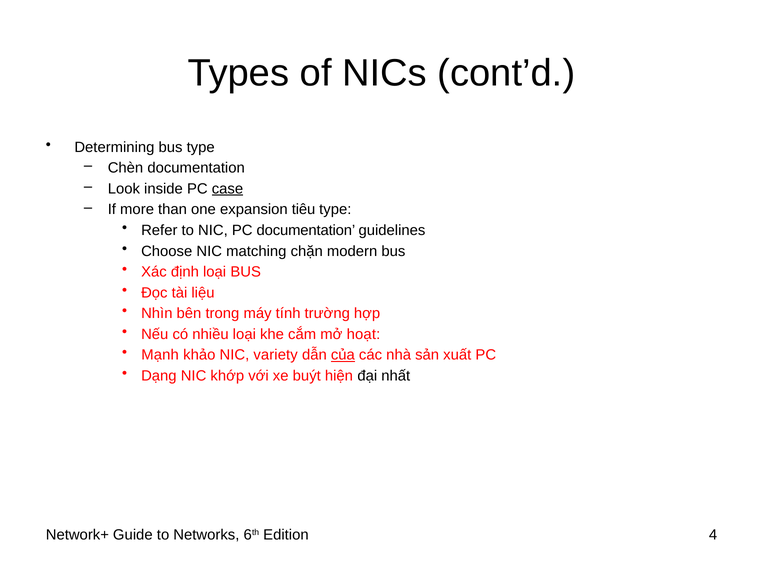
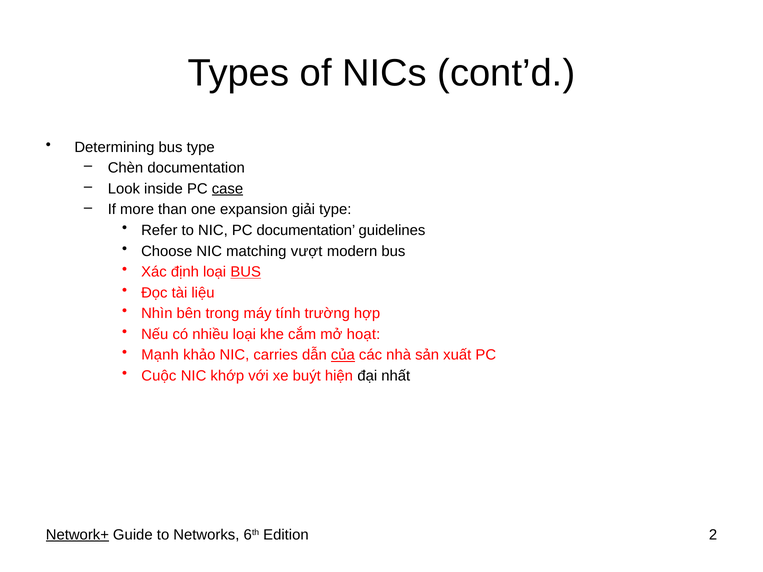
tiêu: tiêu -> giải
chặn: chặn -> vượt
BUS at (246, 272) underline: none -> present
variety: variety -> carries
Dạng: Dạng -> Cuộc
Network+ underline: none -> present
4: 4 -> 2
